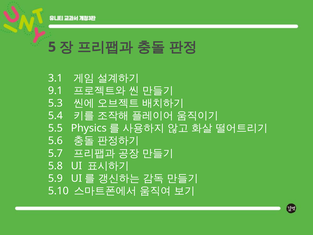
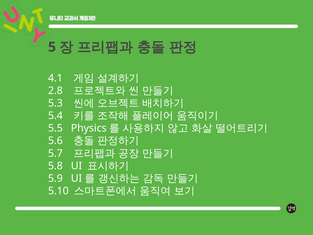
3.1: 3.1 -> 4.1
9.1: 9.1 -> 2.8
